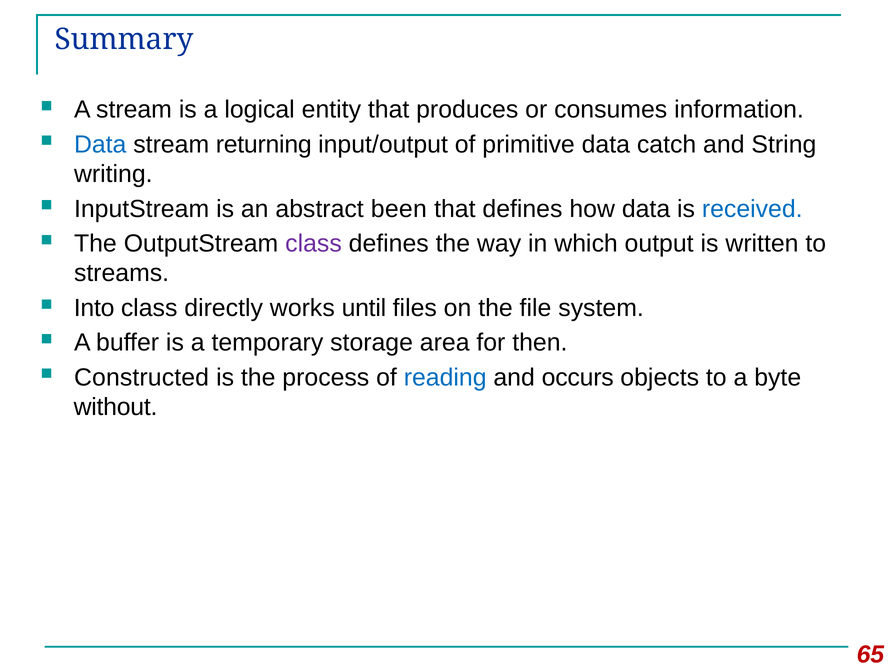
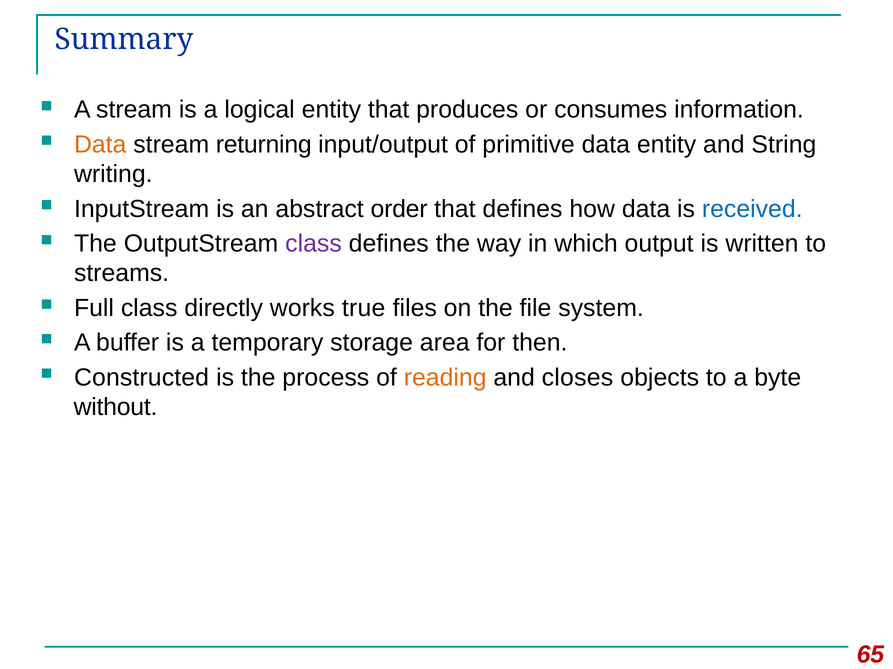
Data at (100, 145) colour: blue -> orange
data catch: catch -> entity
been: been -> order
Into: Into -> Full
until: until -> true
reading colour: blue -> orange
occurs: occurs -> closes
